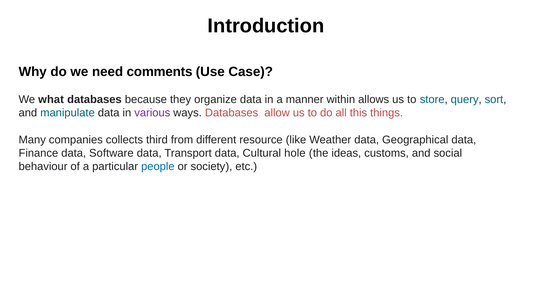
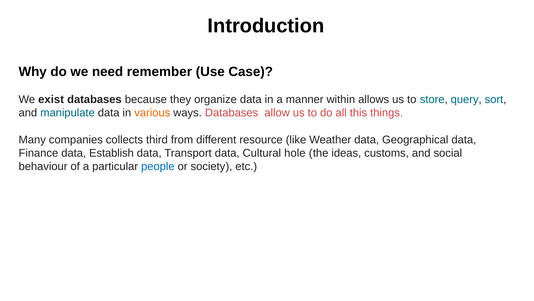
comments: comments -> remember
what: what -> exist
various colour: purple -> orange
Software: Software -> Establish
